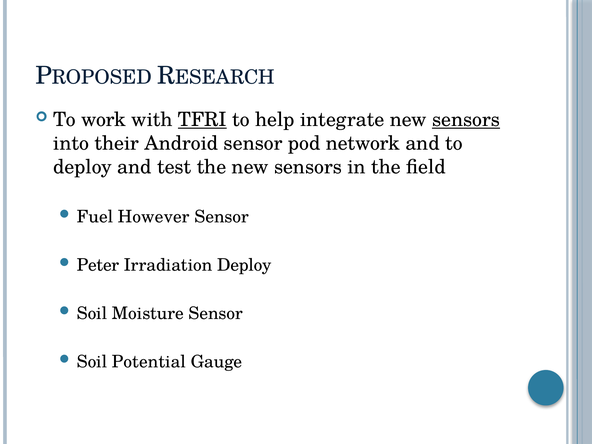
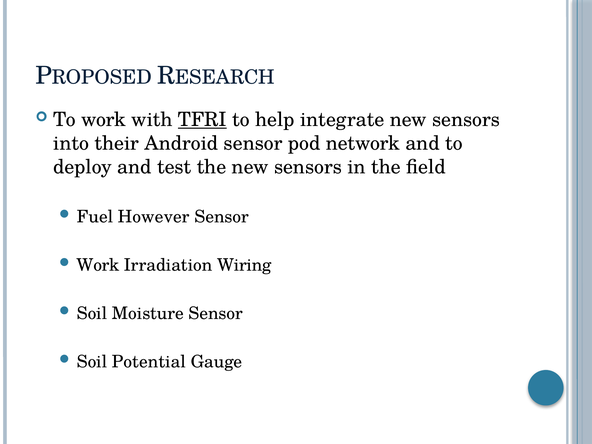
sensors at (466, 120) underline: present -> none
Peter at (98, 265): Peter -> Work
Irradiation Deploy: Deploy -> Wiring
